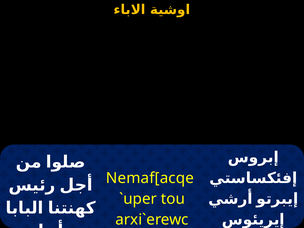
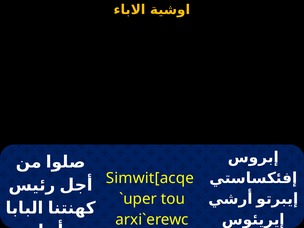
Nemaf[acqe: Nemaf[acqe -> Simwit[acqe
